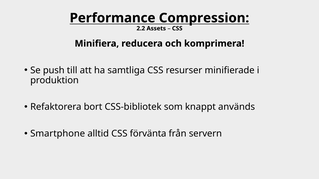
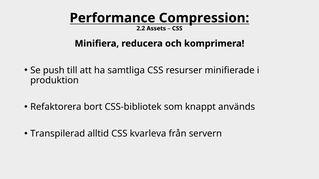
Smartphone: Smartphone -> Transpilerad
förvänta: förvänta -> kvarleva
